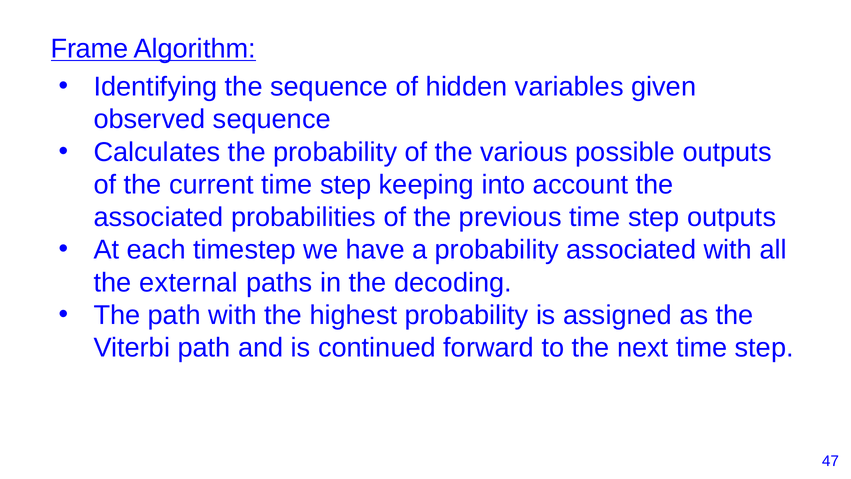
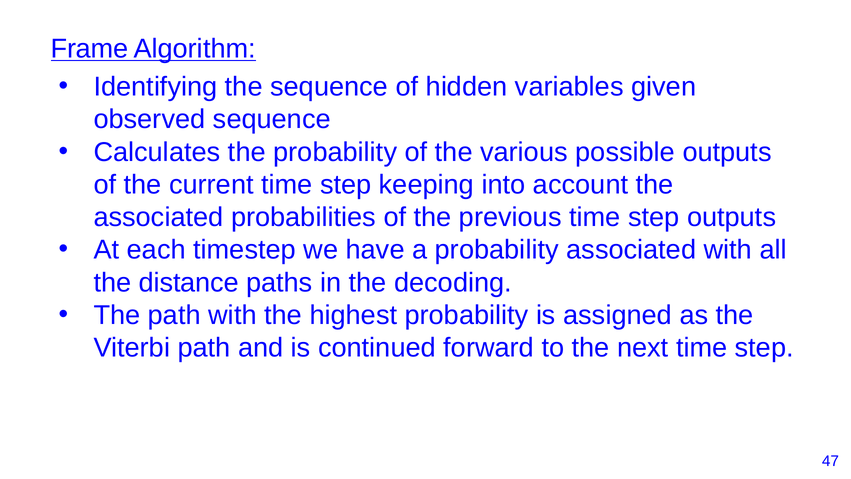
external: external -> distance
